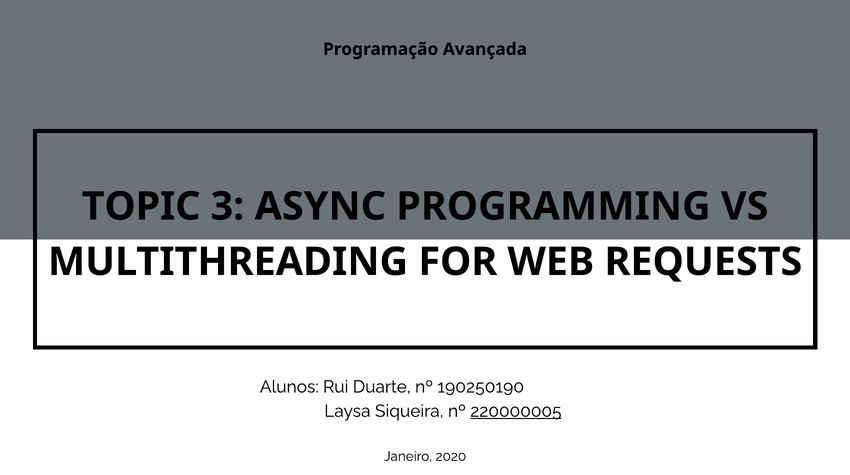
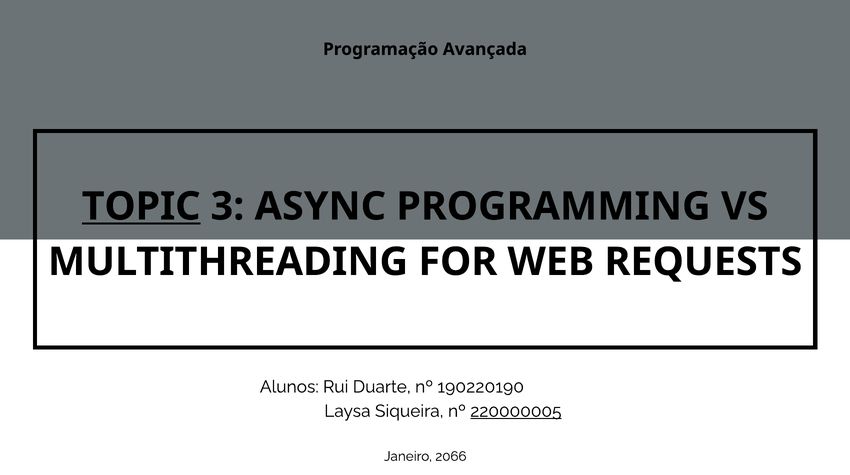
TOPIC underline: none -> present
190250190: 190250190 -> 190220190
2020: 2020 -> 2066
